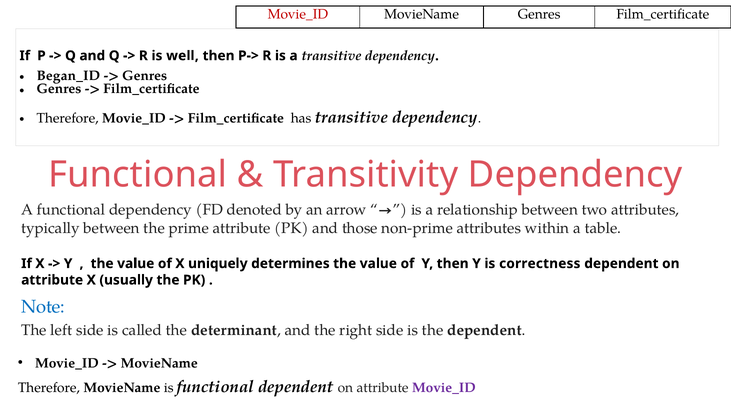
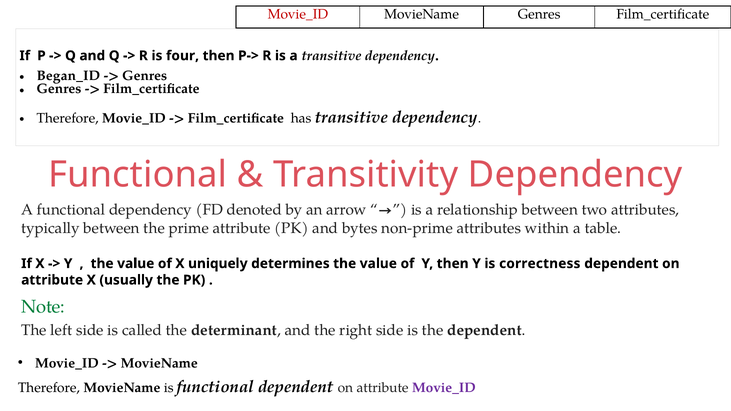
well: well -> four
those: those -> bytes
Note colour: blue -> green
